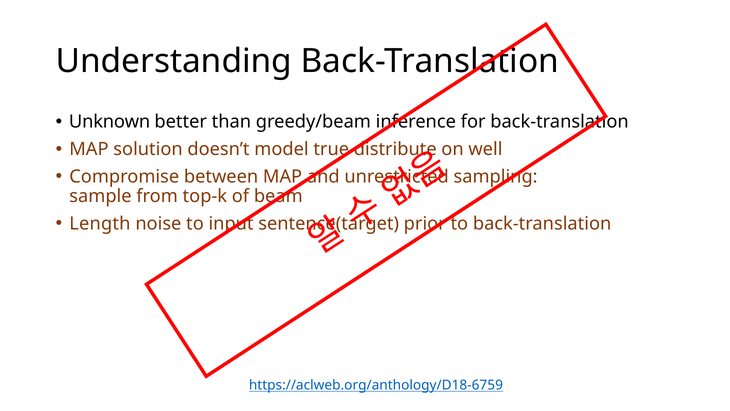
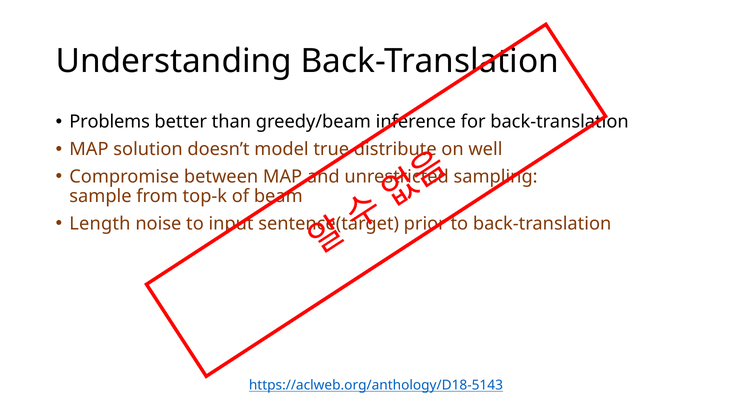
Unknown: Unknown -> Problems
https://aclweb.org/anthology/D18-6759: https://aclweb.org/anthology/D18-6759 -> https://aclweb.org/anthology/D18-5143
